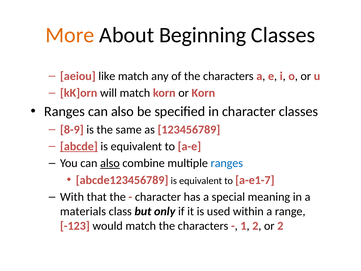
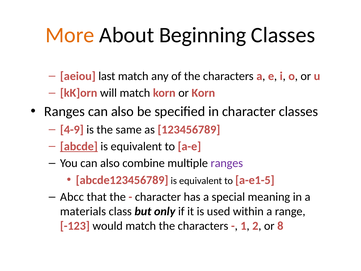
like: like -> last
8-9: 8-9 -> 4-9
also at (110, 163) underline: present -> none
ranges at (227, 163) colour: blue -> purple
a-e1-7: a-e1-7 -> a-e1-5
With: With -> Abcc
or 2: 2 -> 8
